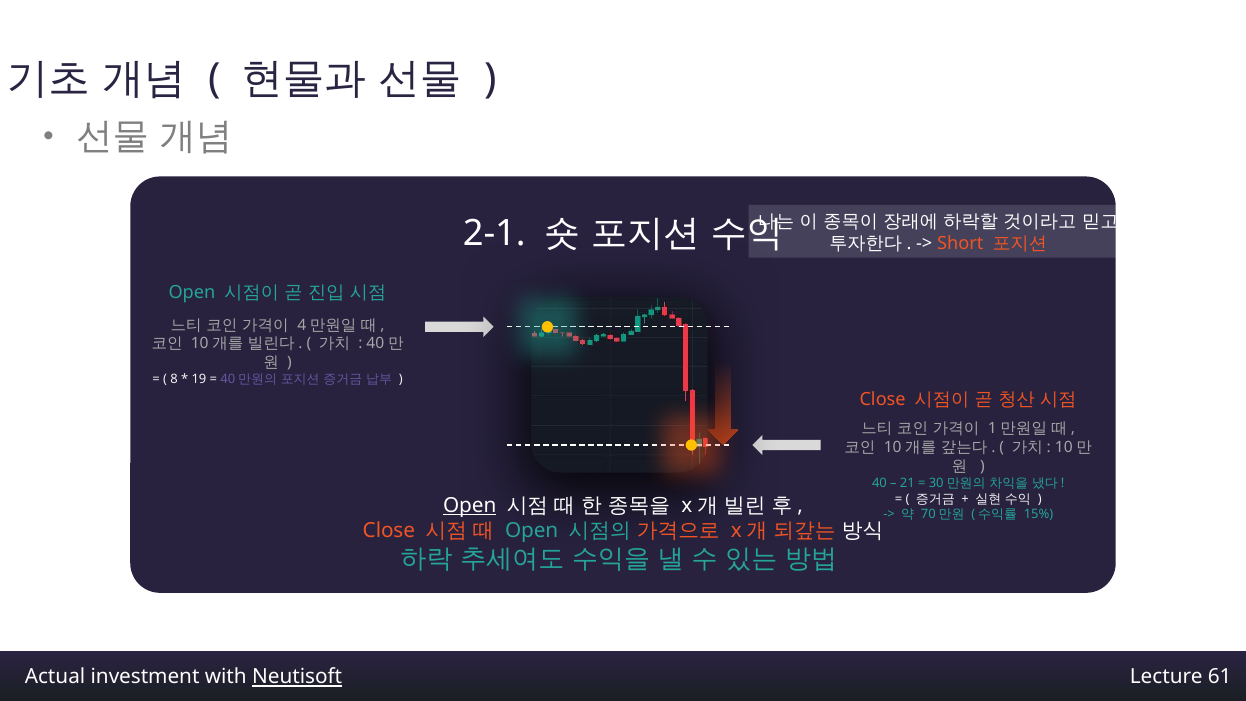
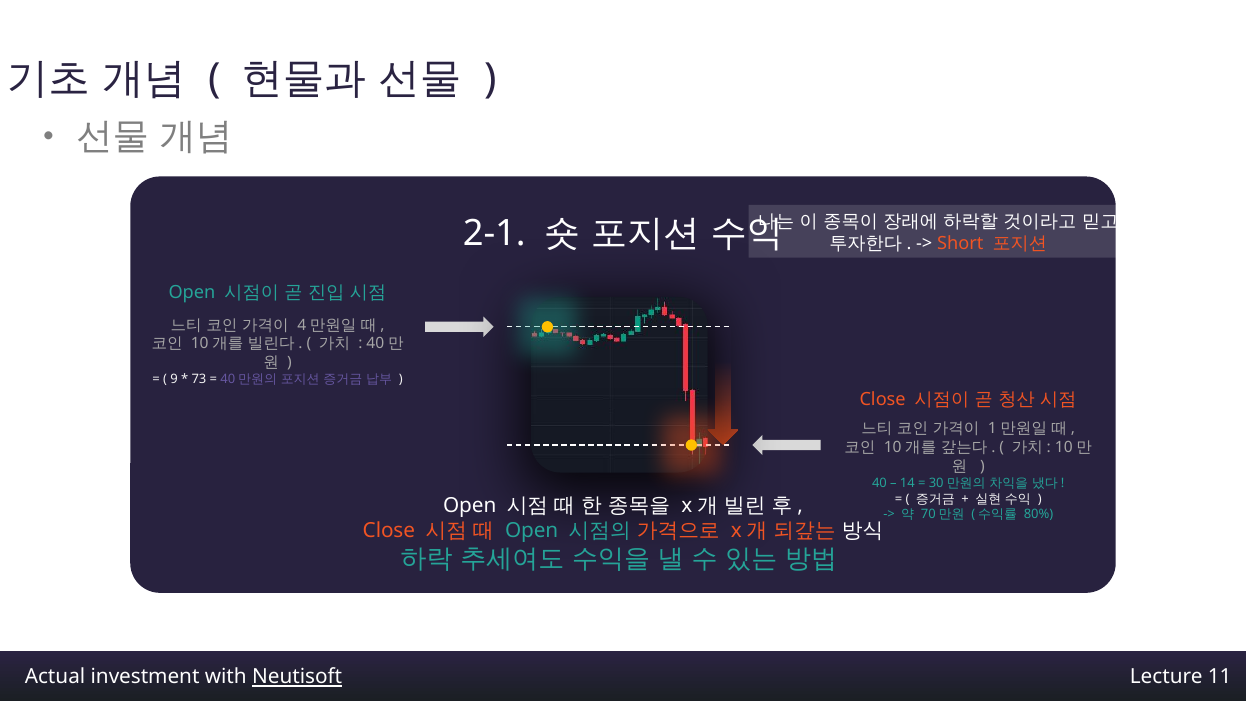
8: 8 -> 9
19: 19 -> 73
21: 21 -> 14
Open at (470, 505) underline: present -> none
15%: 15% -> 80%
61: 61 -> 11
